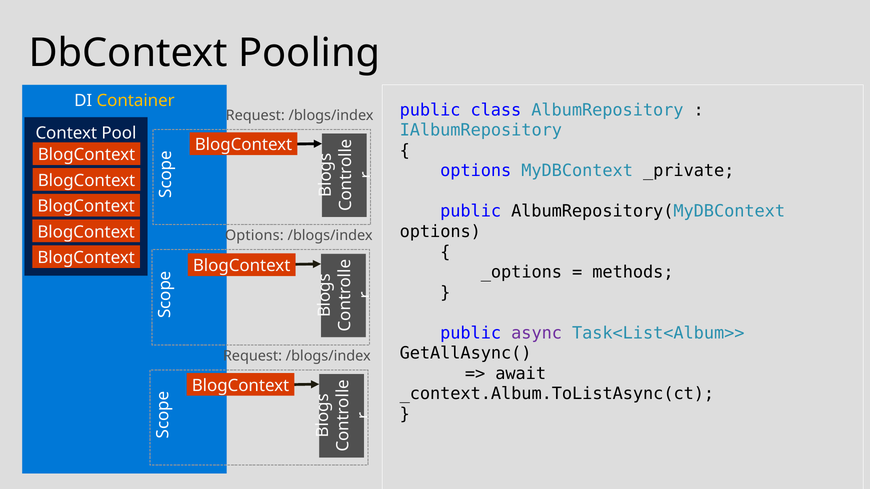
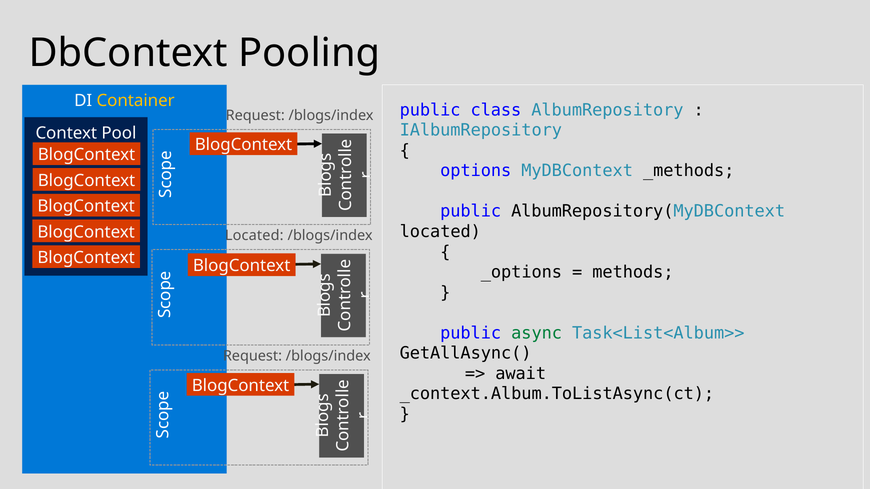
_private: _private -> _methods
options at (440, 232): options -> located
Options at (254, 236): Options -> Located
async colour: purple -> green
